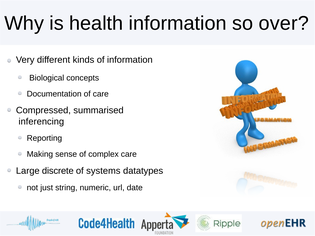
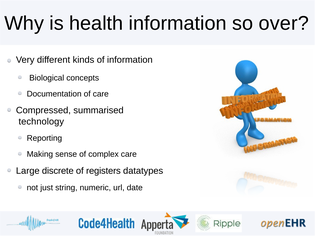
inferencing: inferencing -> technology
systems: systems -> registers
